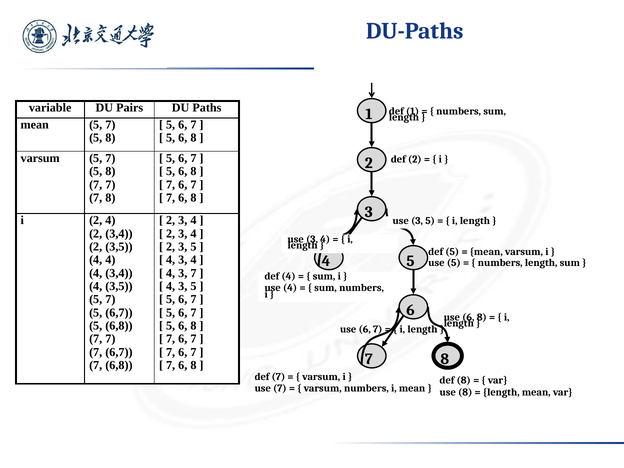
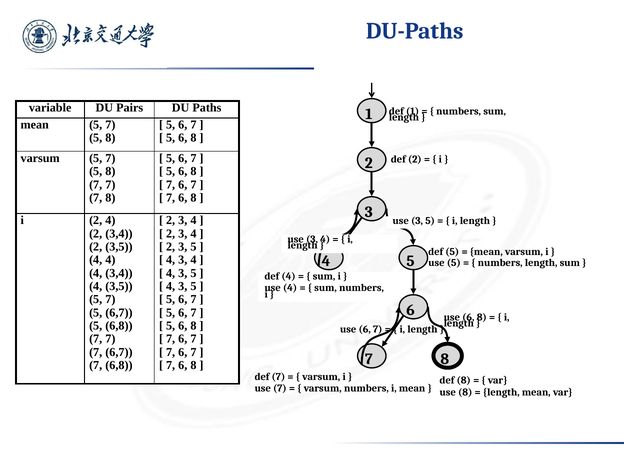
7 at (193, 273): 7 -> 5
